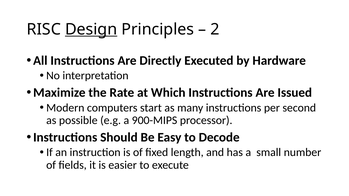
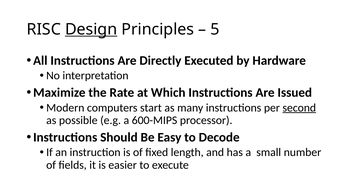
2: 2 -> 5
second underline: none -> present
900-MIPS: 900-MIPS -> 600-MIPS
